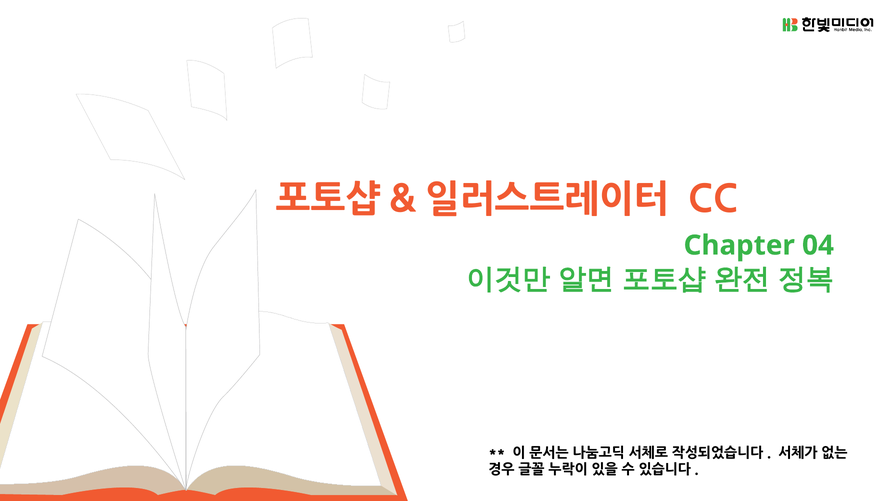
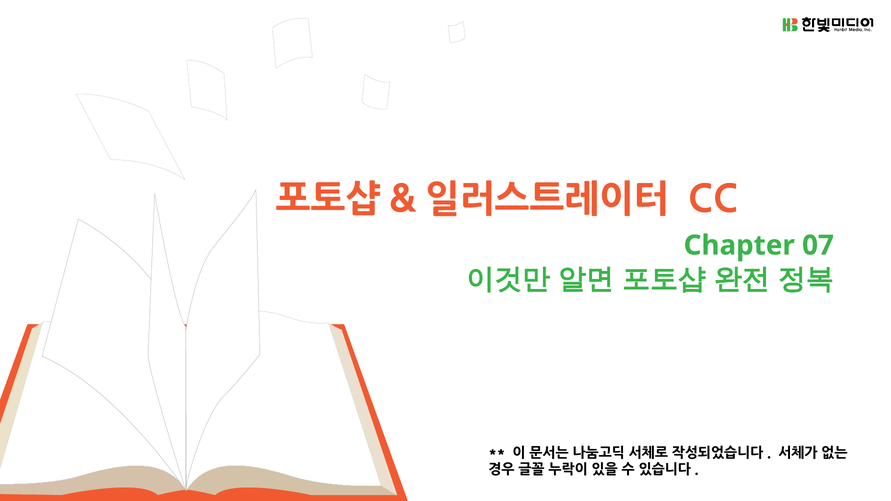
04: 04 -> 07
